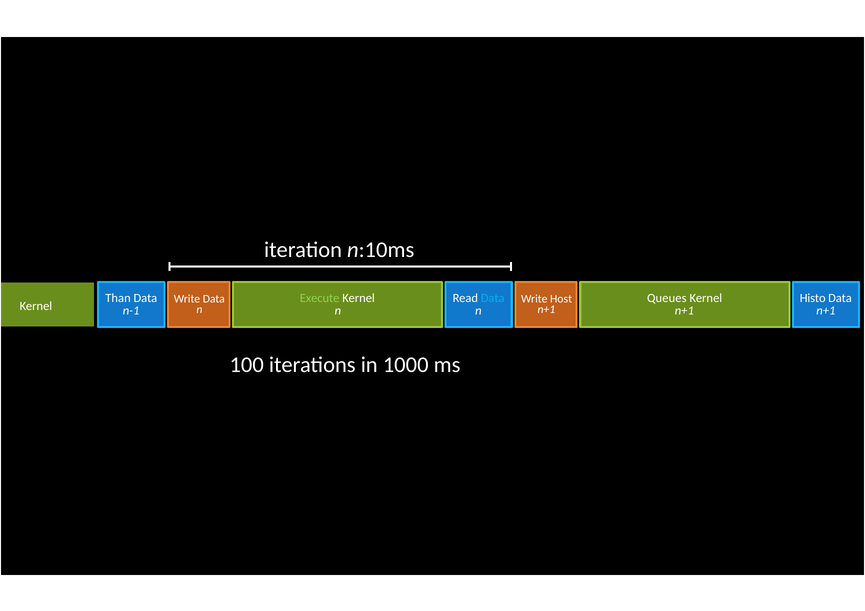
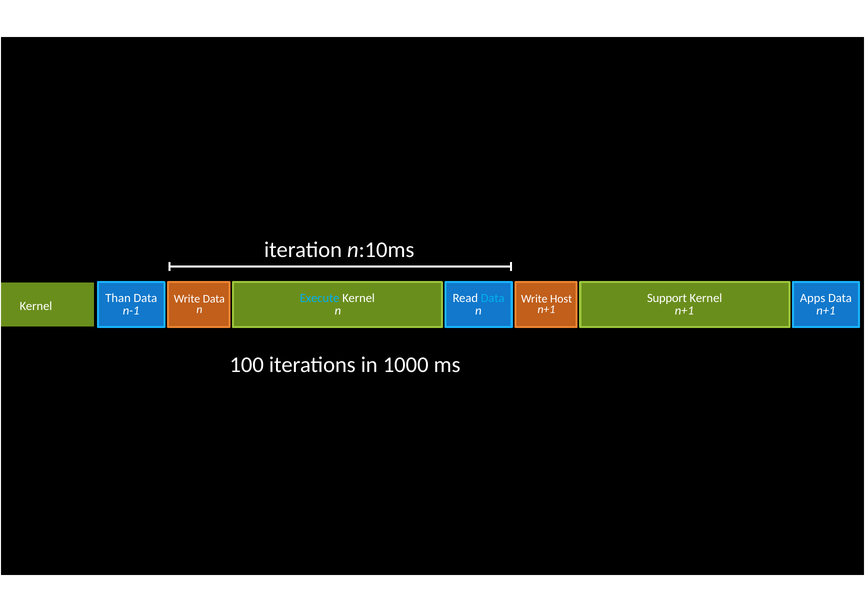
Execute colour: light green -> light blue
Queues: Queues -> Support
Histo: Histo -> Apps
